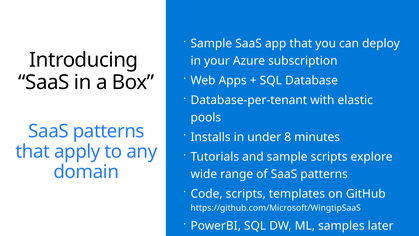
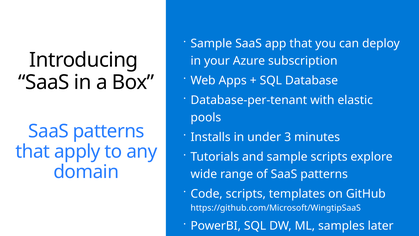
8: 8 -> 3
